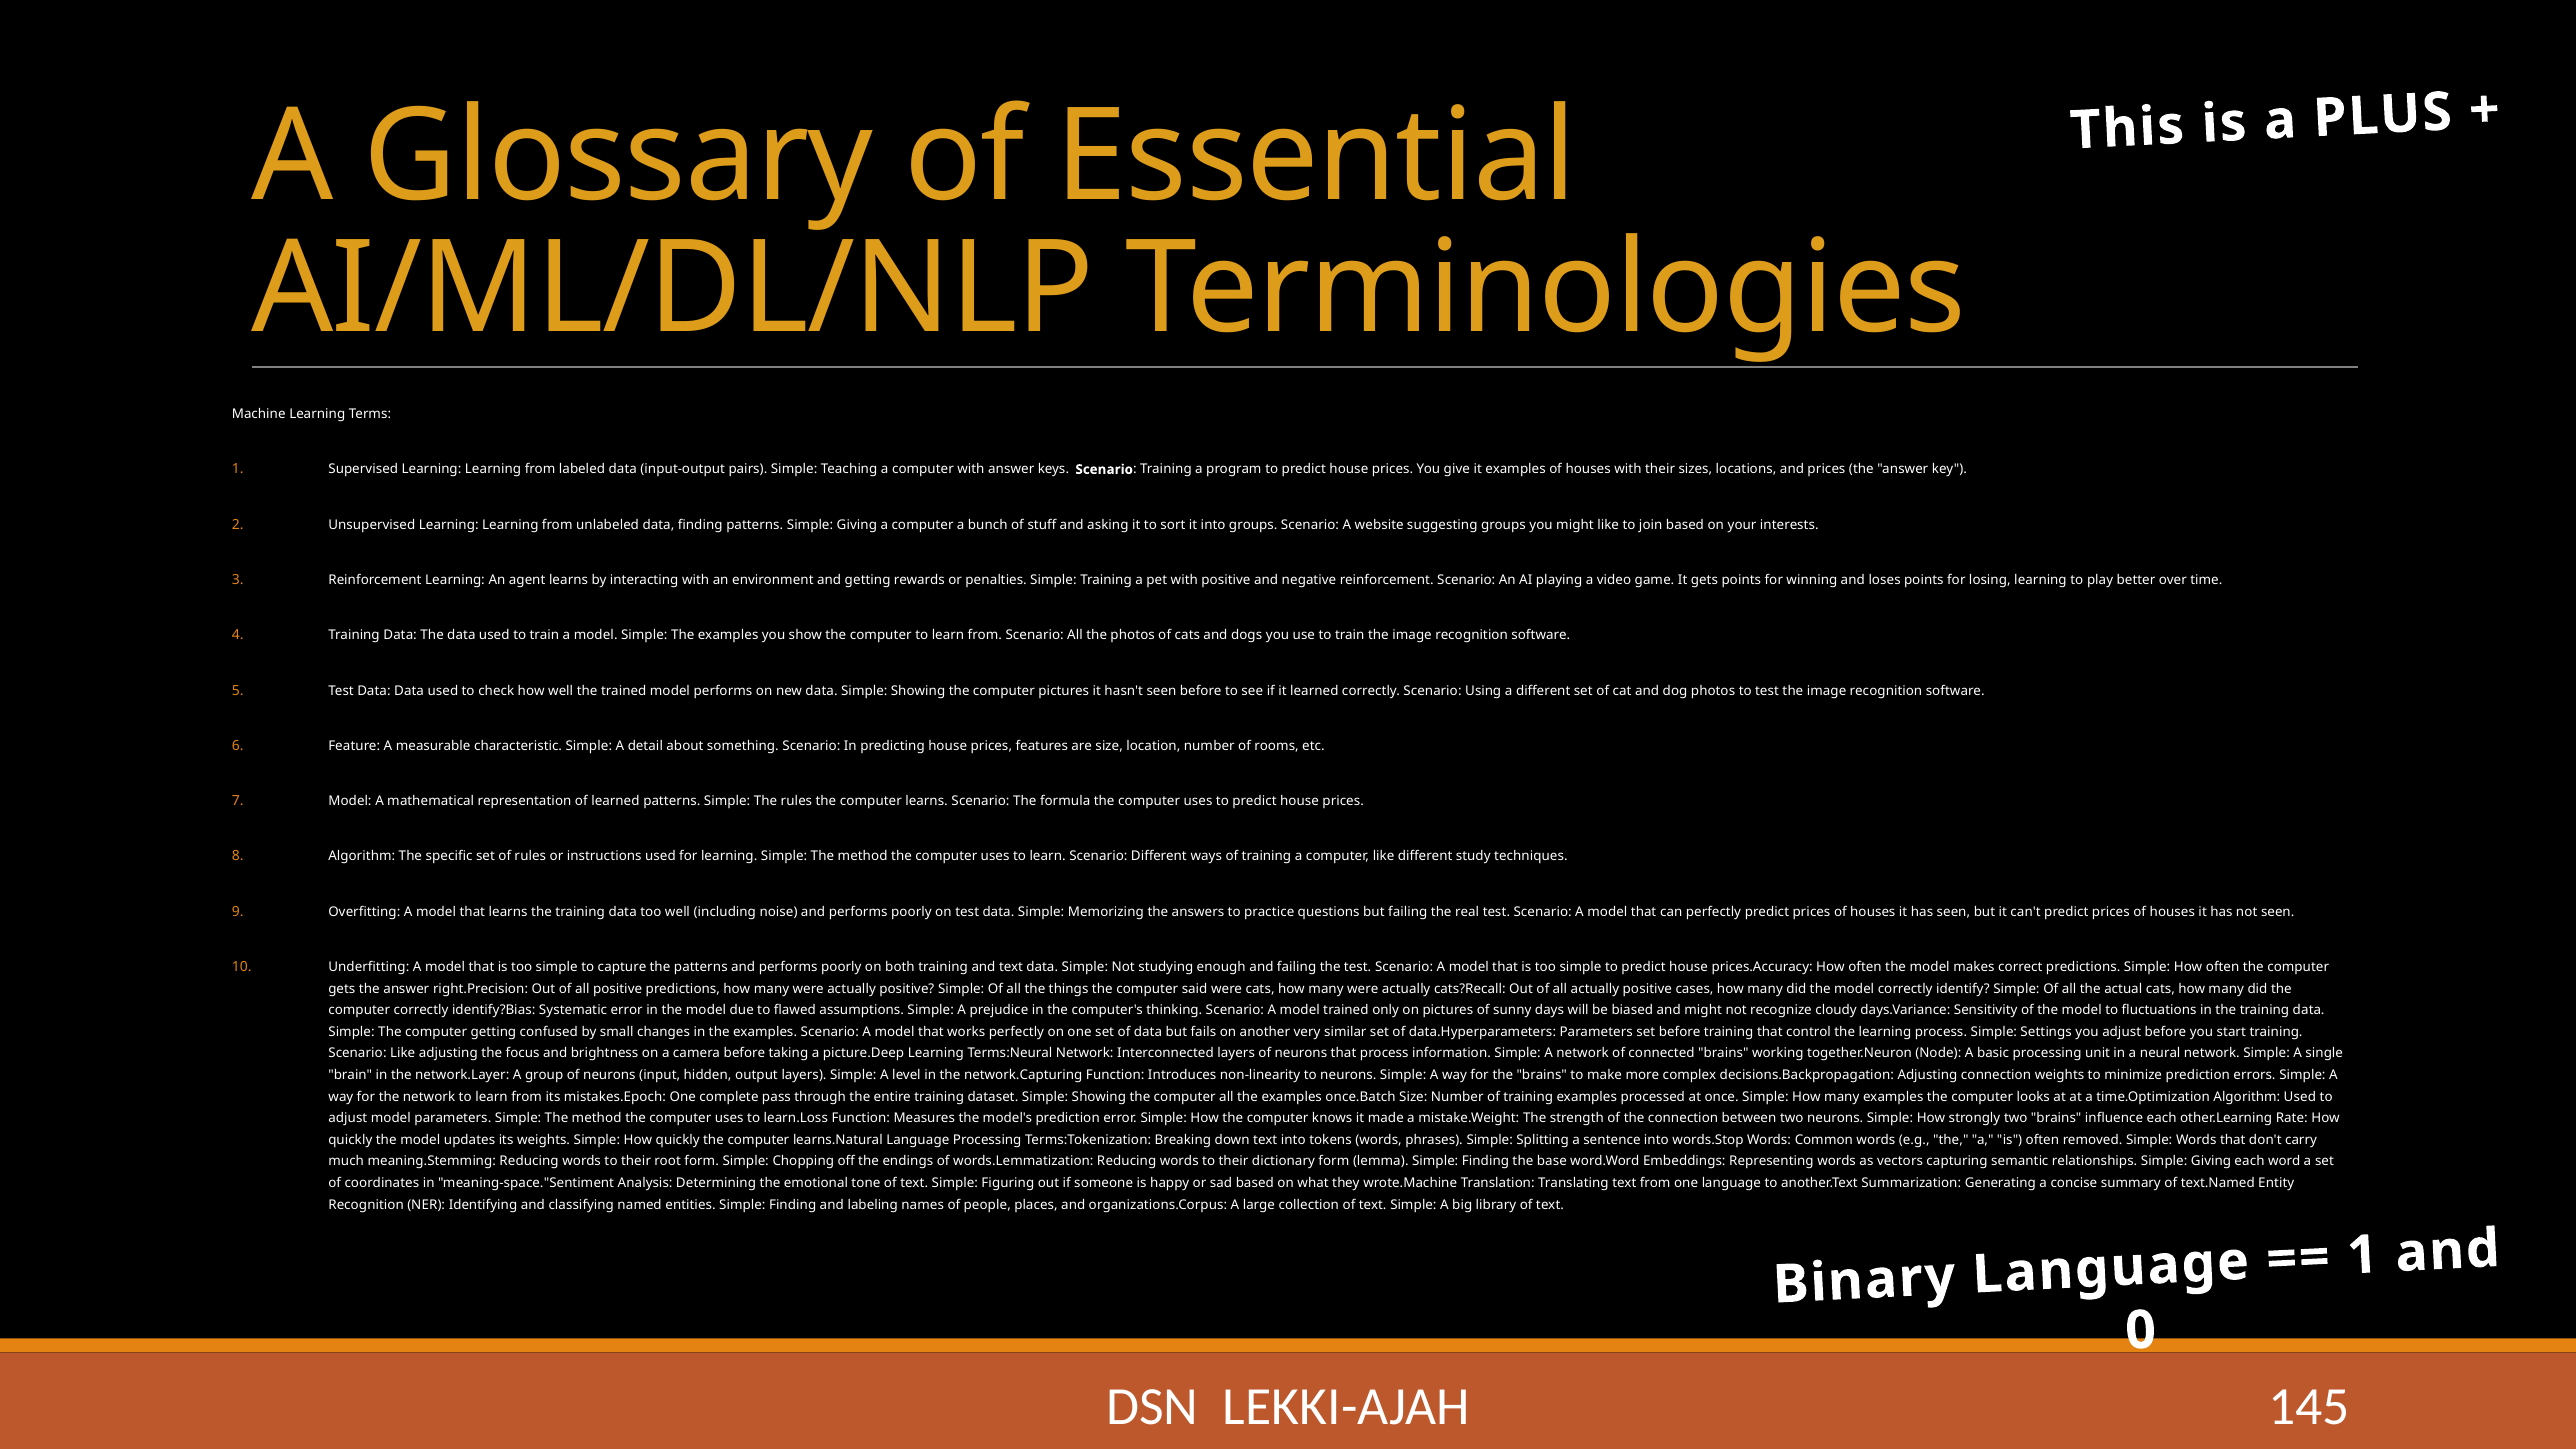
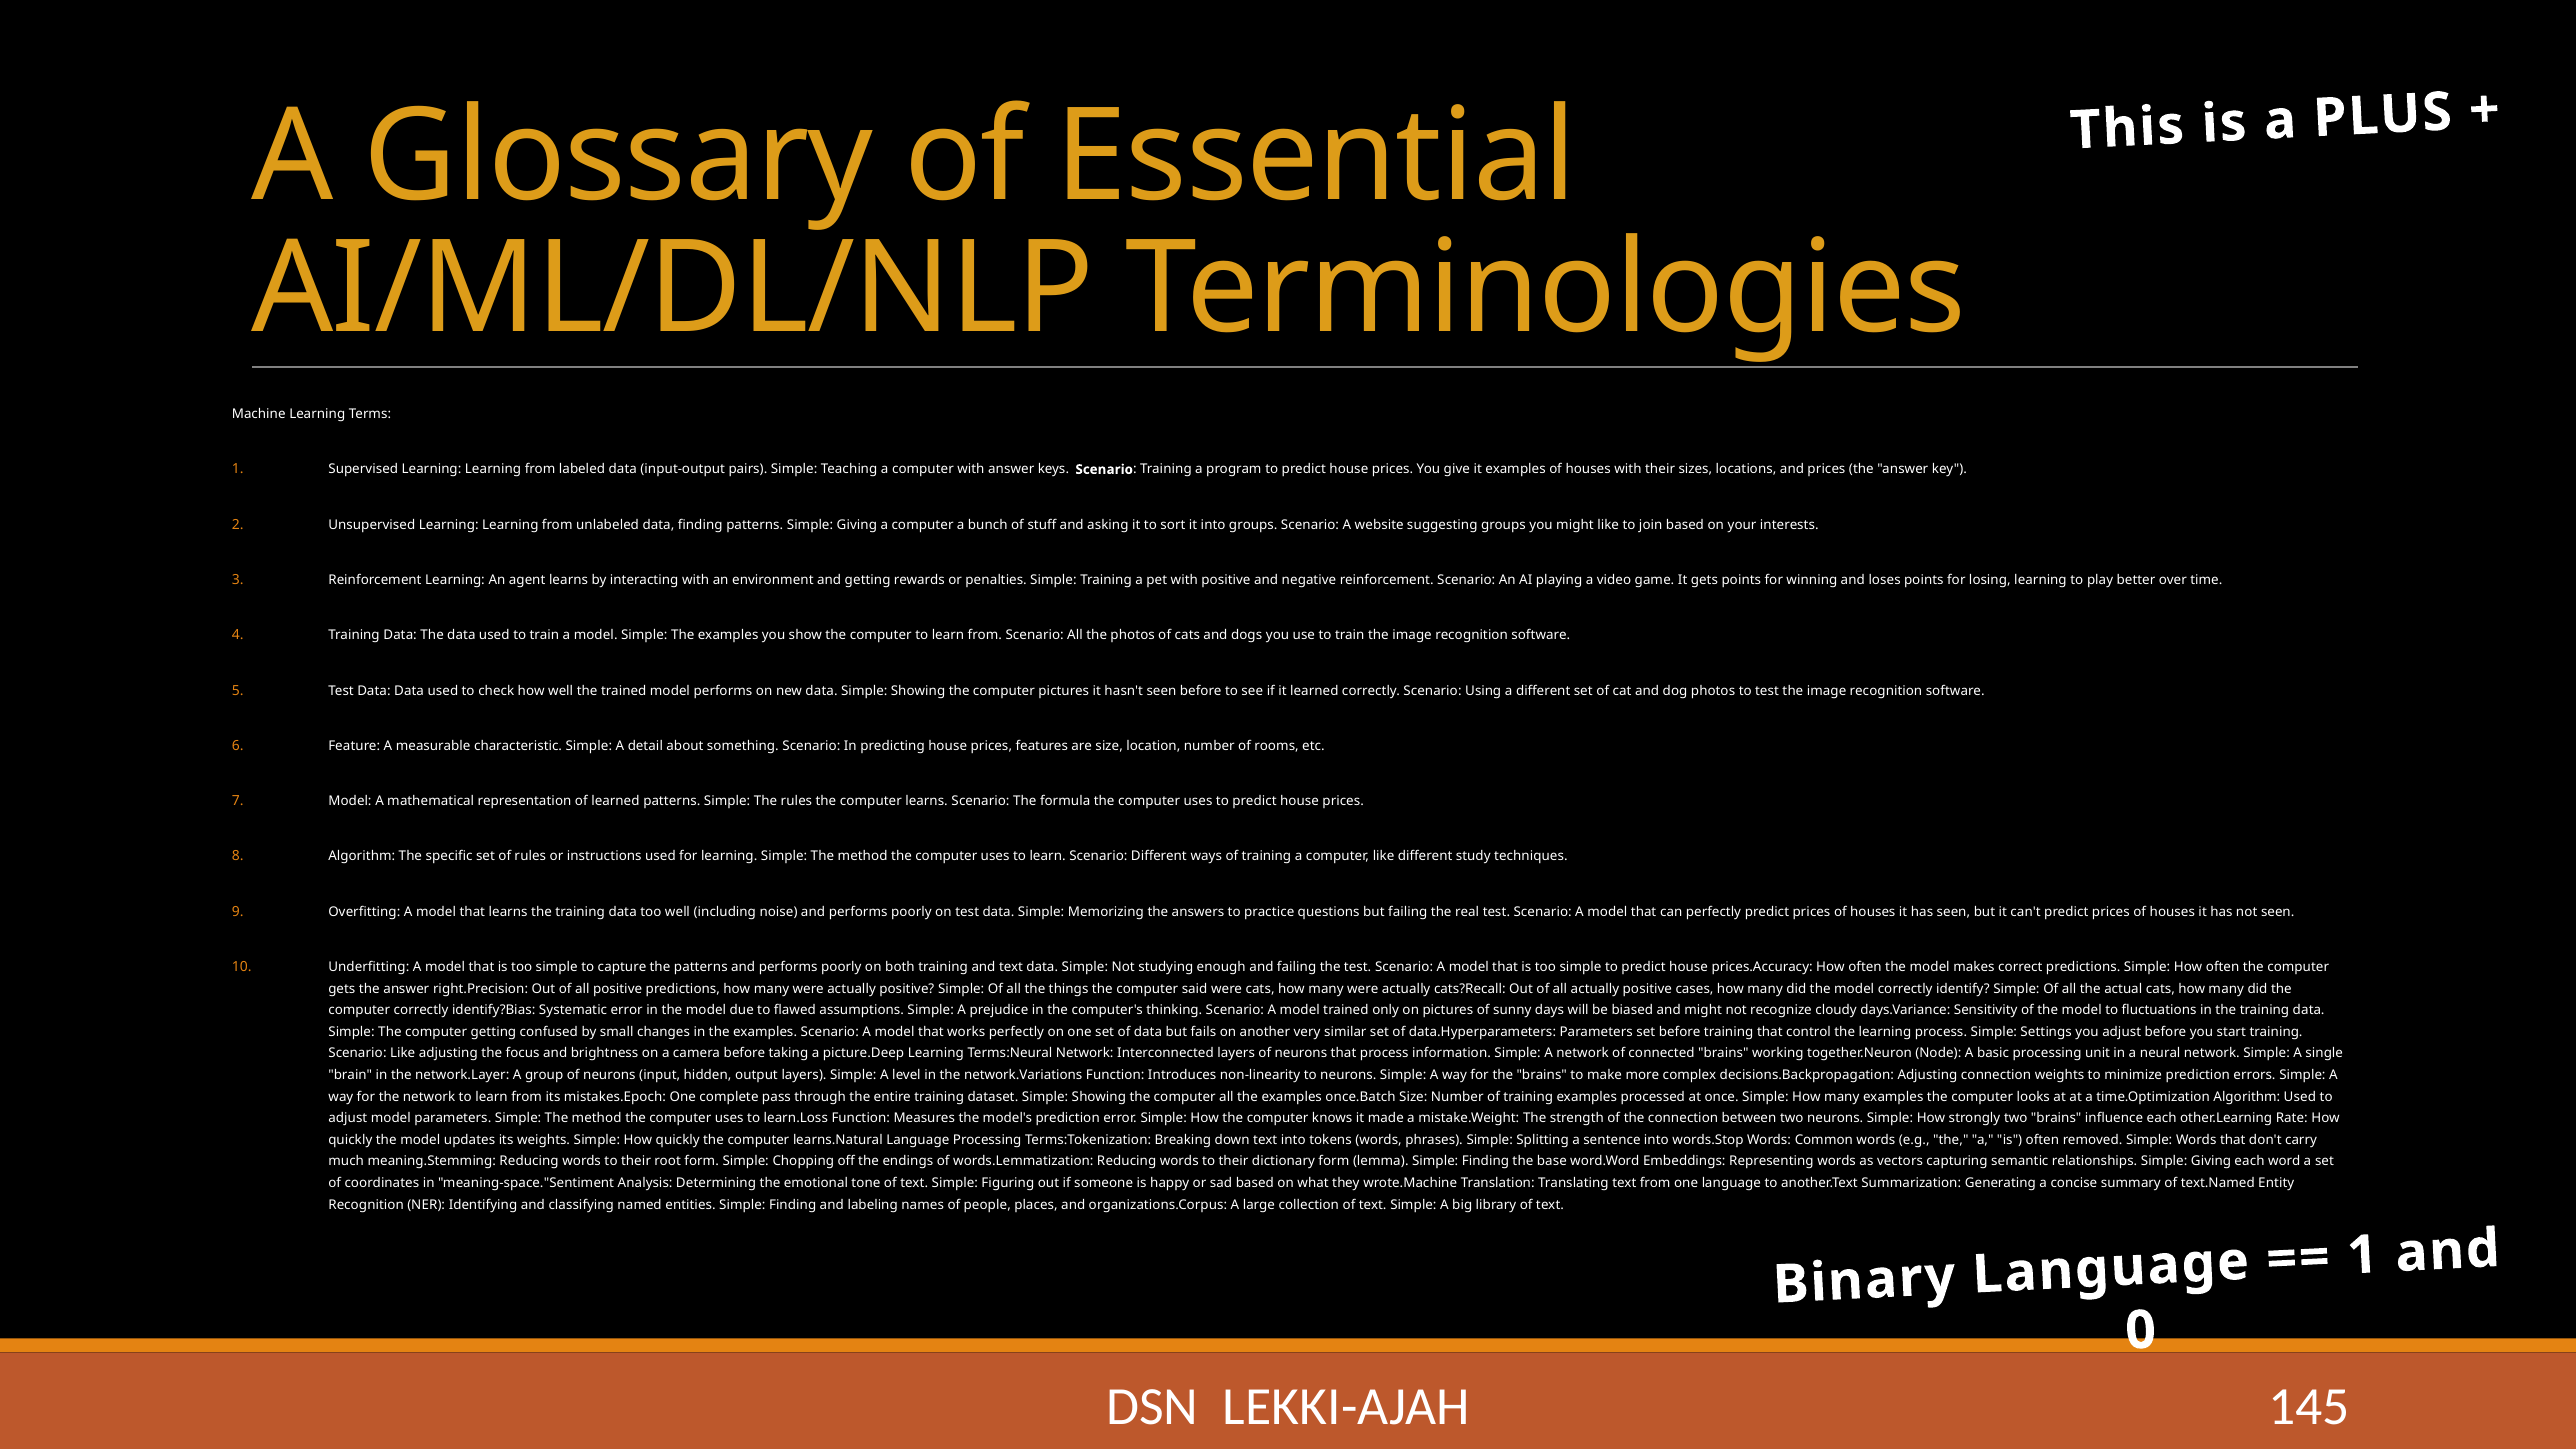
network.Capturing: network.Capturing -> network.Variations
